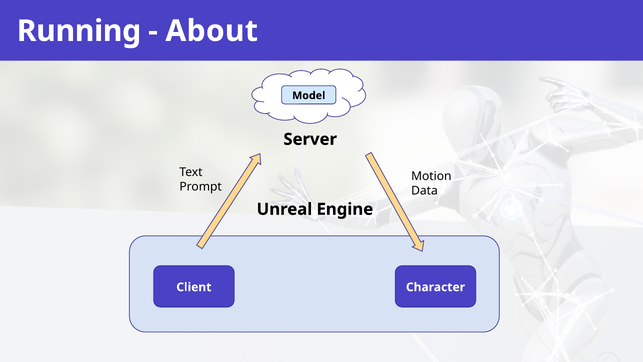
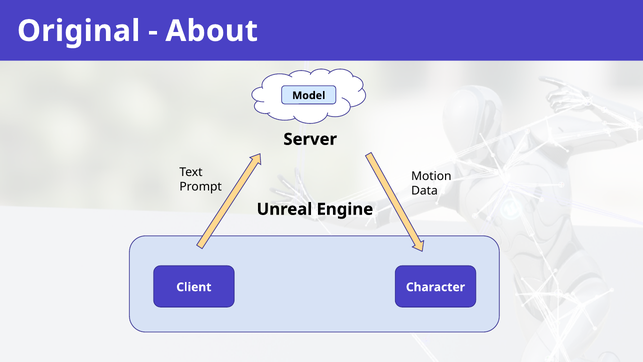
Running: Running -> Original
